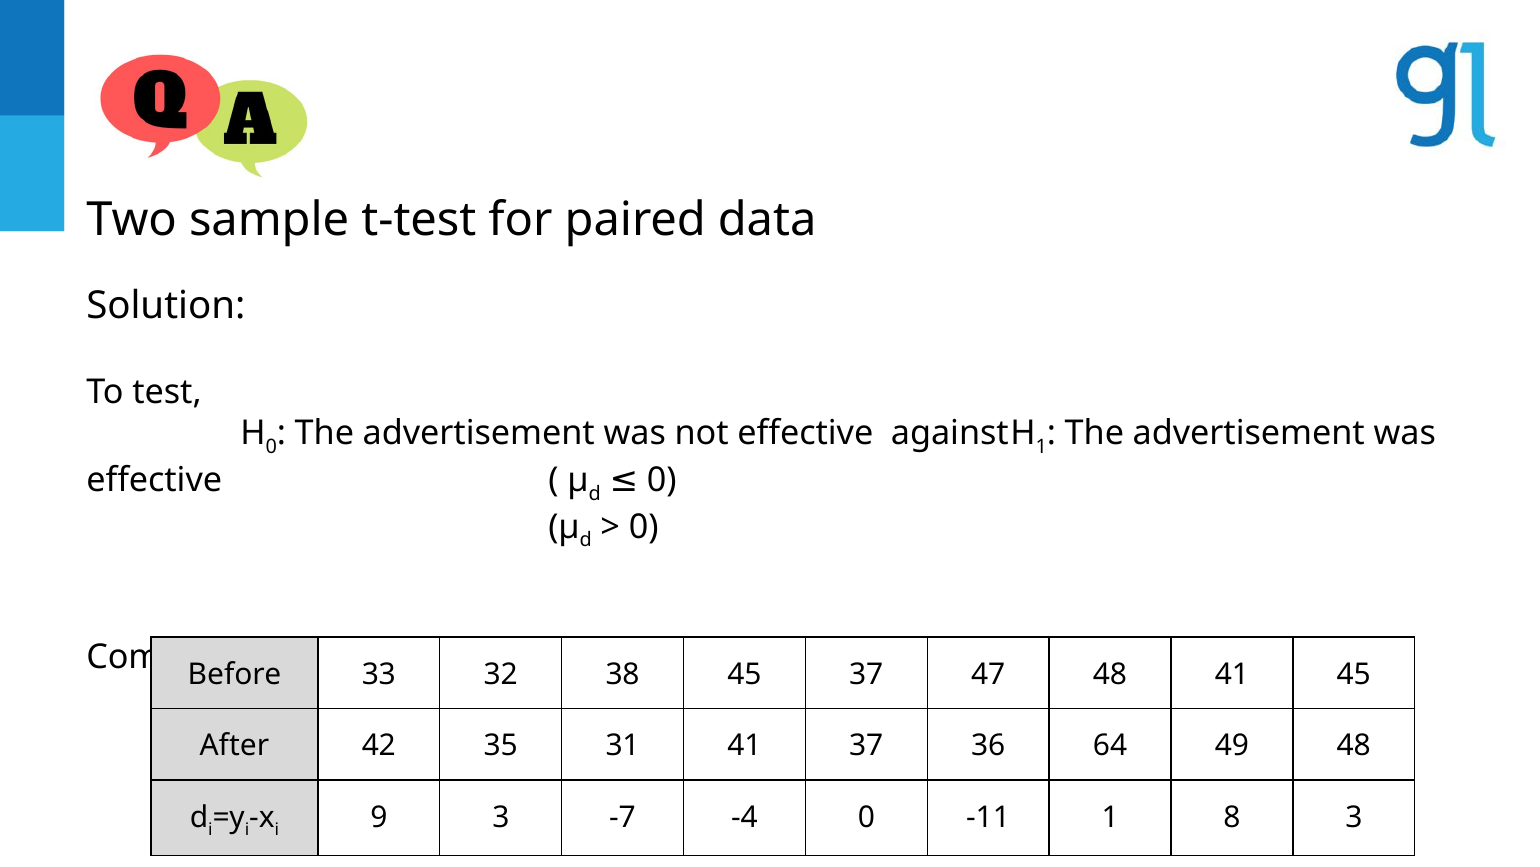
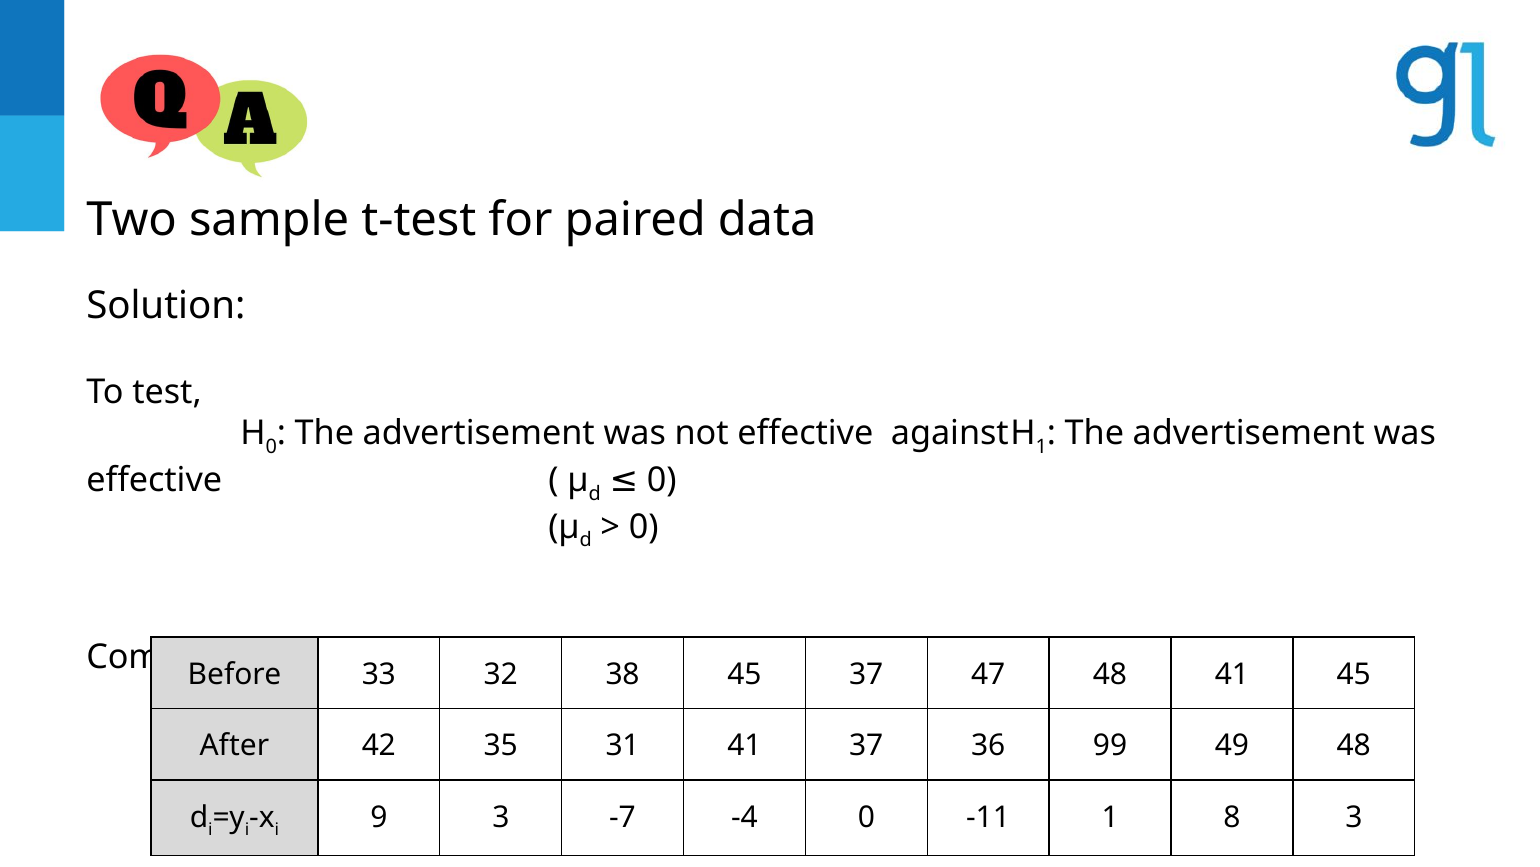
64: 64 -> 99
